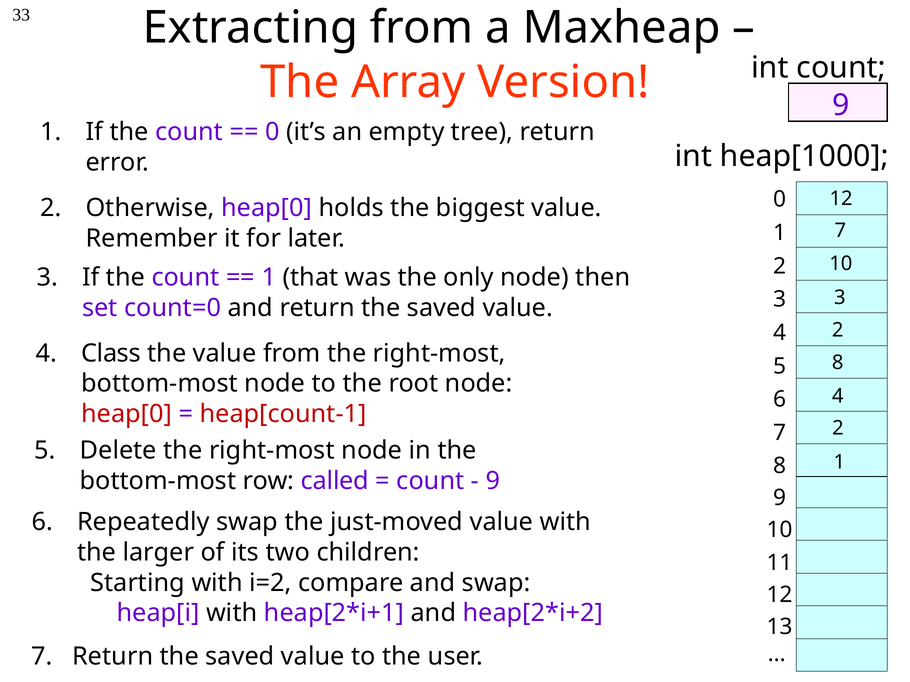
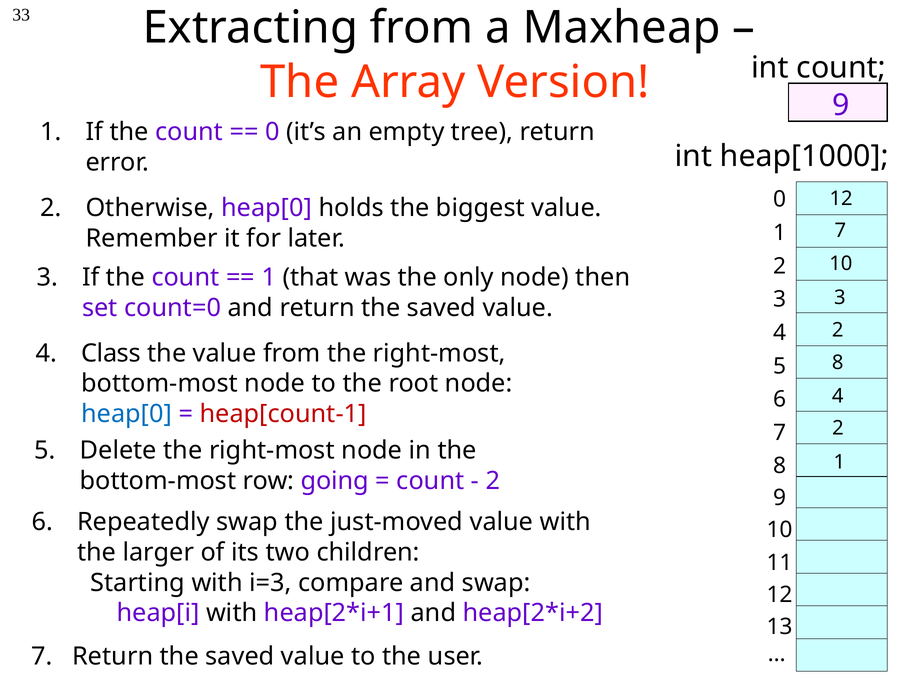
heap[0 at (127, 414) colour: red -> blue
called: called -> going
9 at (493, 481): 9 -> 2
i=2: i=2 -> i=3
